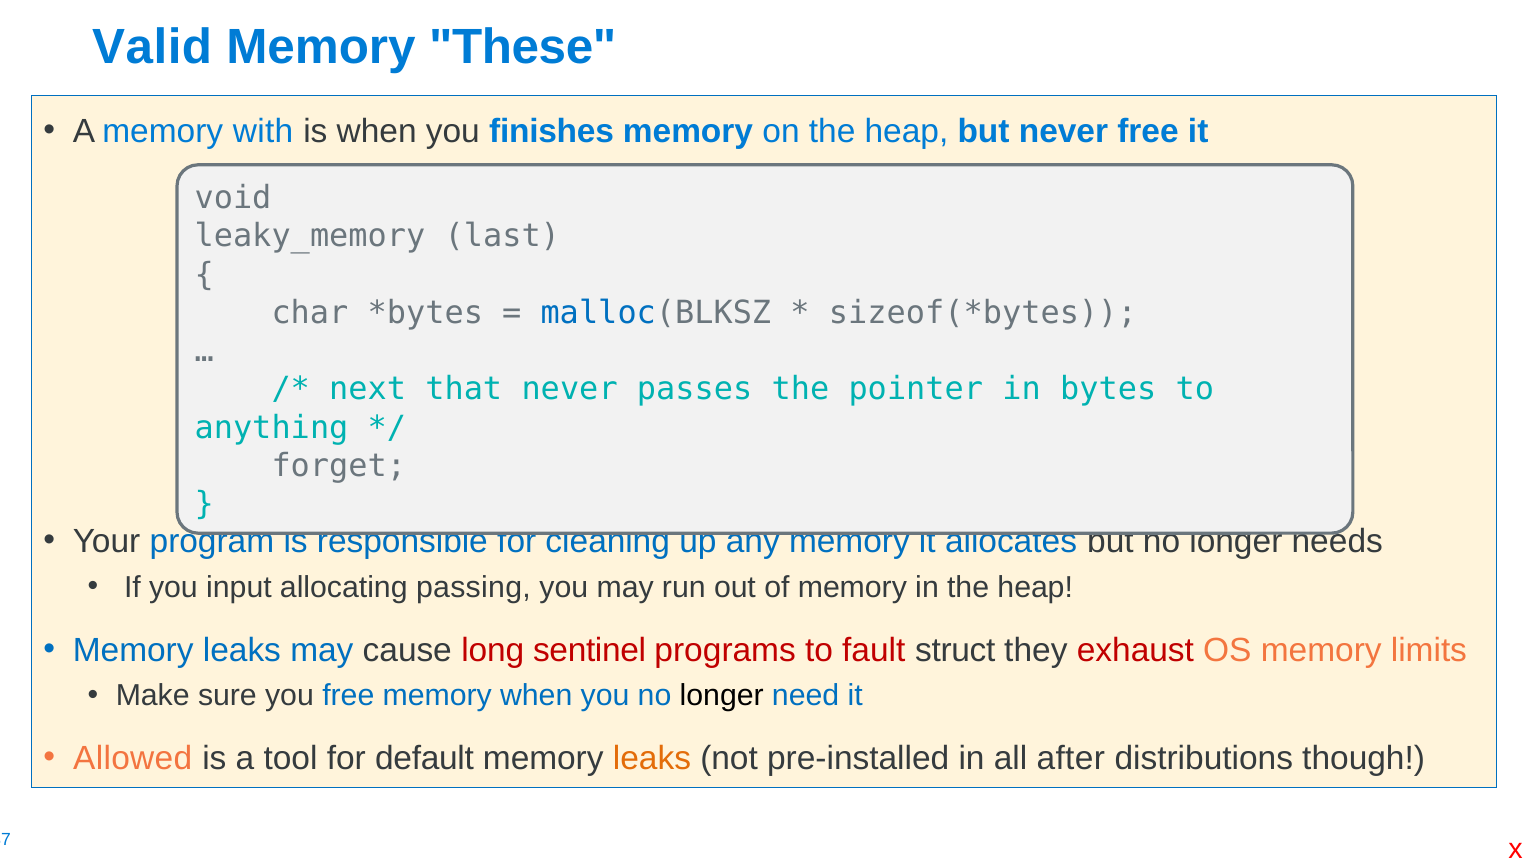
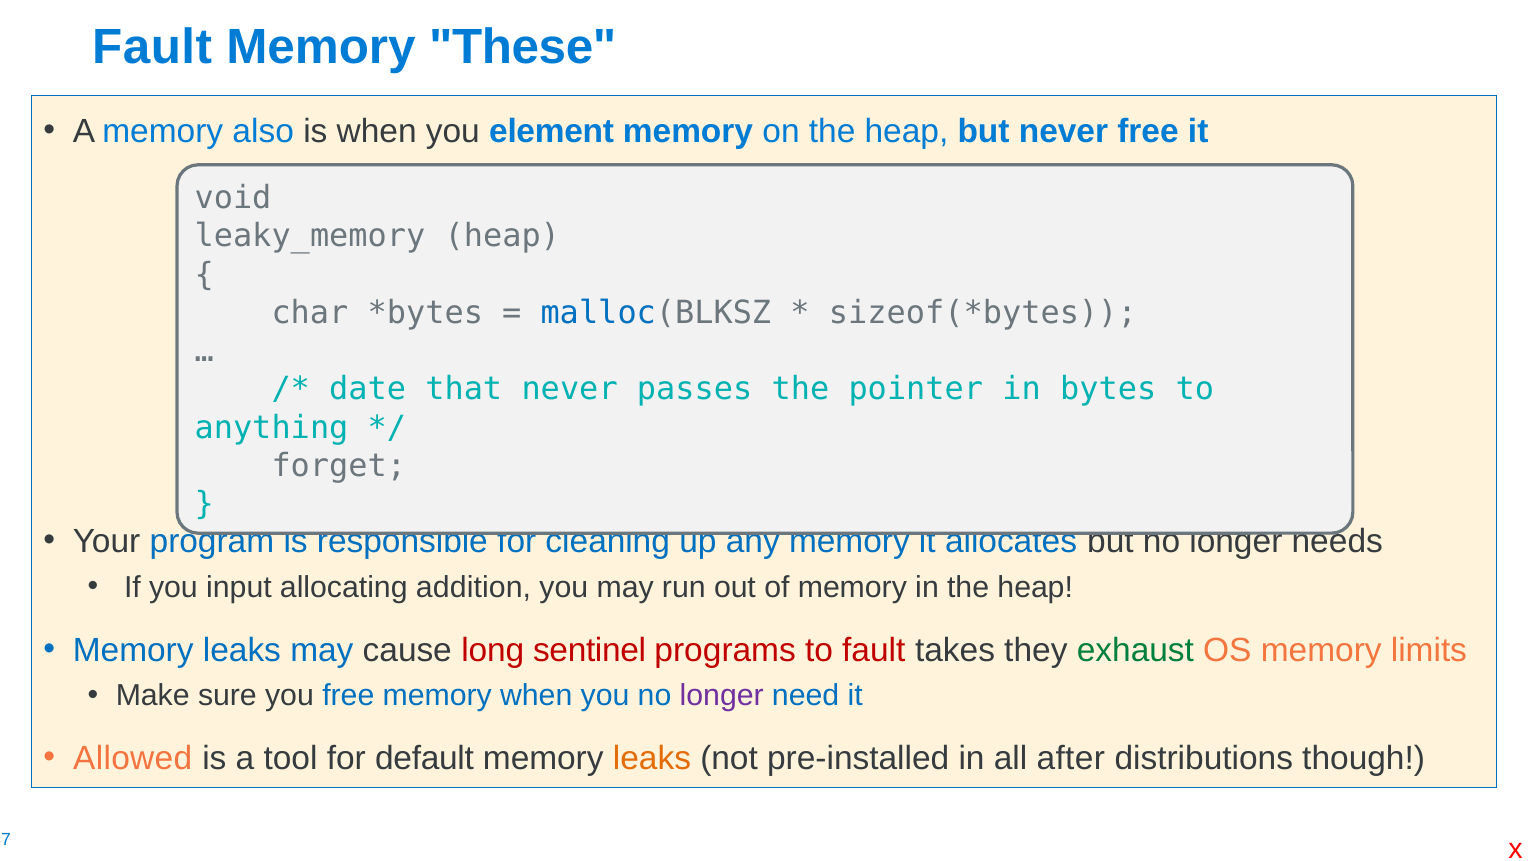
Valid at (152, 47): Valid -> Fault
with: with -> also
finishes: finishes -> element
leaky_memory last: last -> heap
next: next -> date
passing: passing -> addition
struct: struct -> takes
exhaust colour: red -> green
longer at (722, 696) colour: black -> purple
